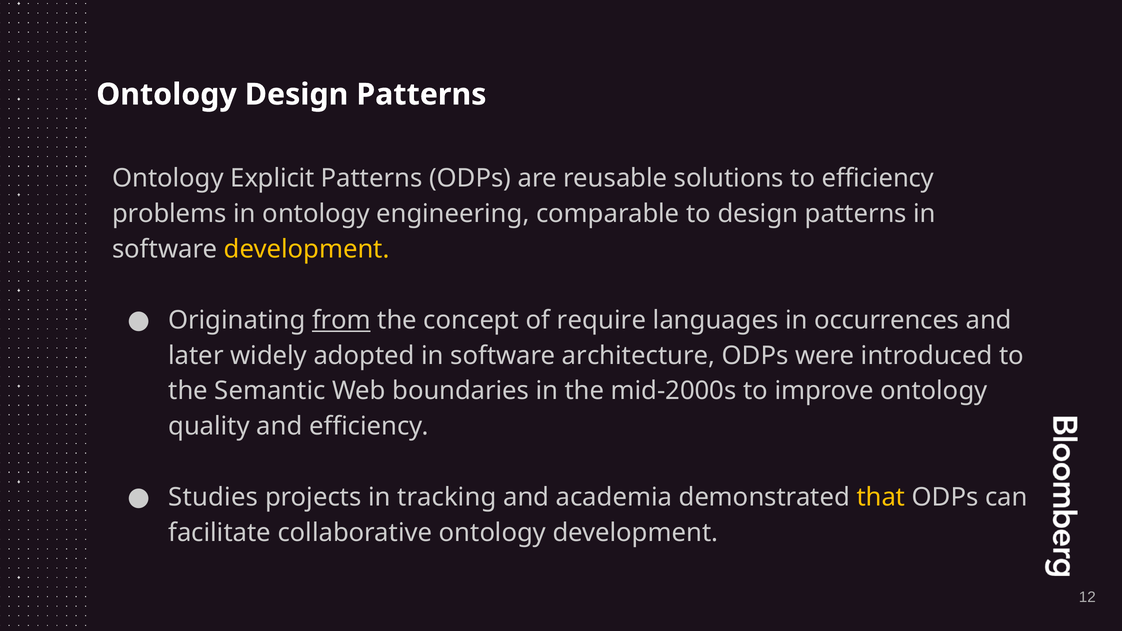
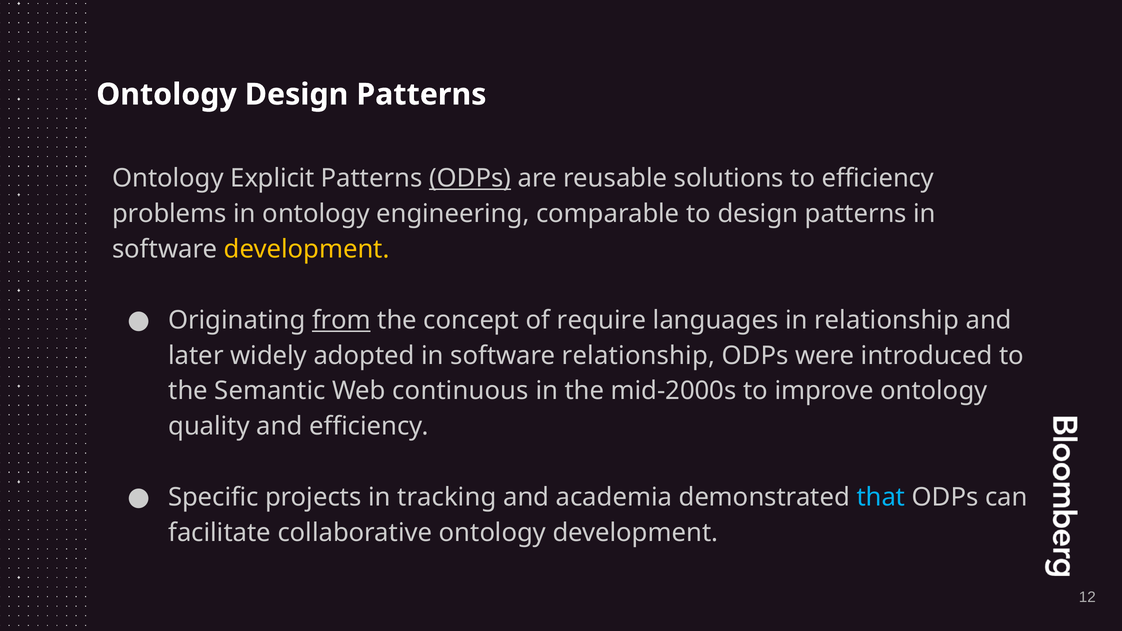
ODPs at (470, 178) underline: none -> present
in occurrences: occurrences -> relationship
software architecture: architecture -> relationship
boundaries: boundaries -> continuous
Studies: Studies -> Specific
that colour: yellow -> light blue
